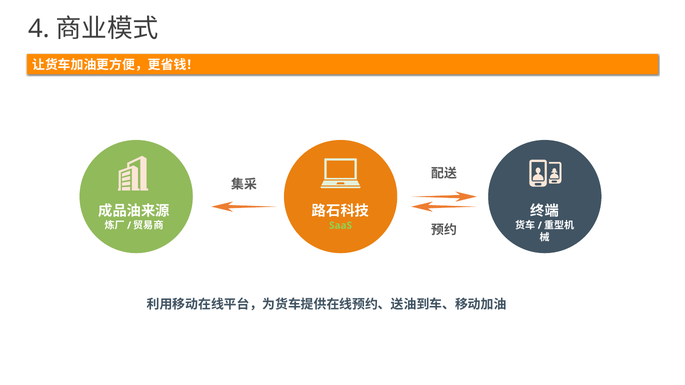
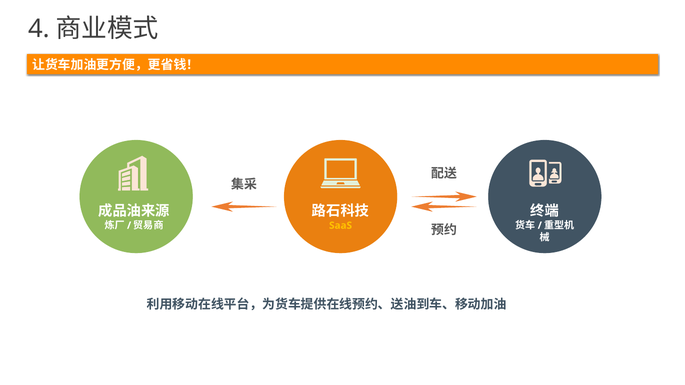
SaaS colour: light green -> yellow
